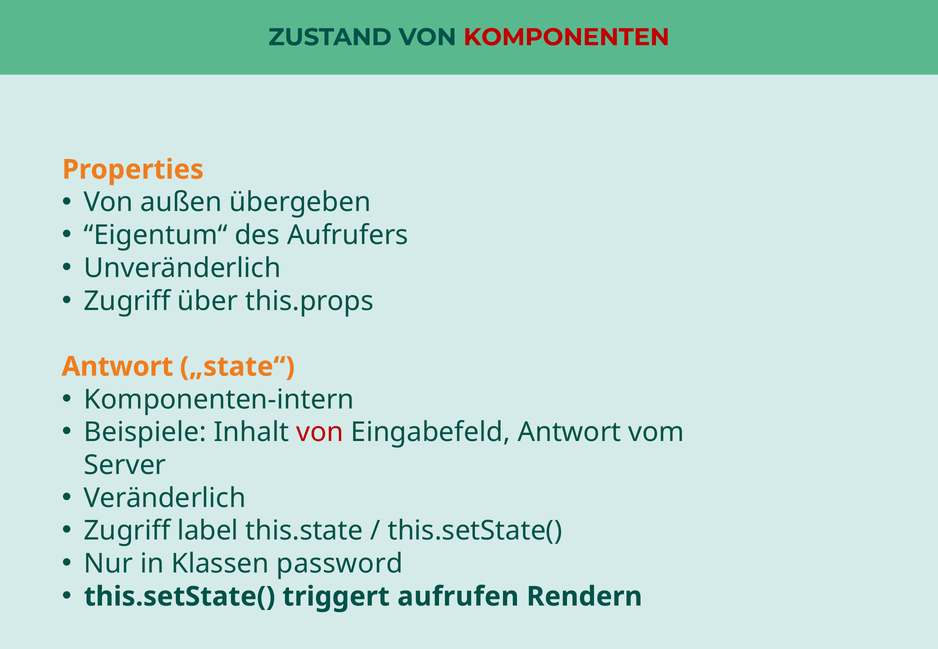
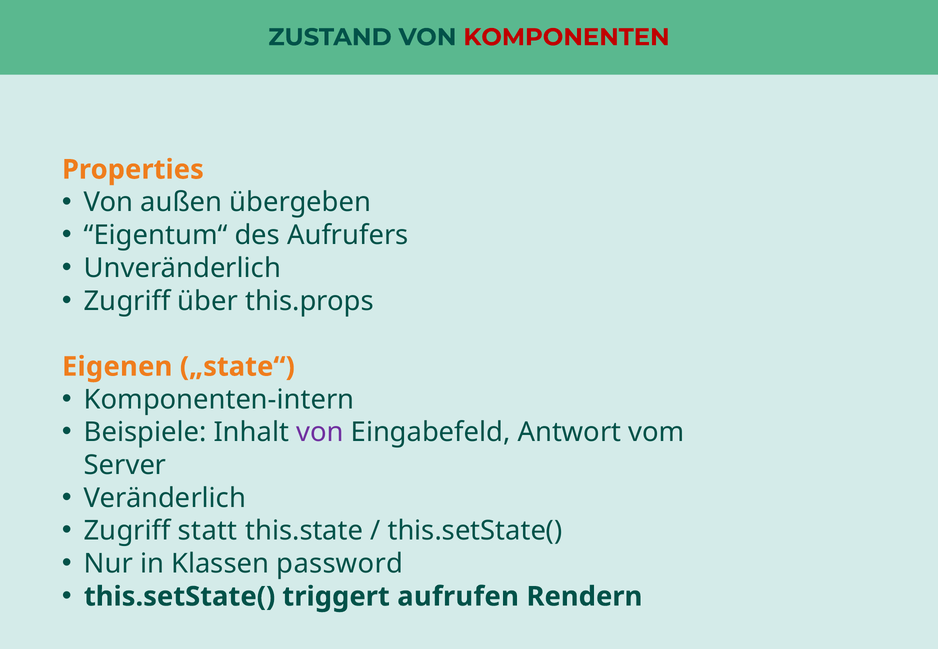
Antwort at (117, 367): Antwort -> Eigenen
von at (320, 433) colour: red -> purple
label: label -> statt
